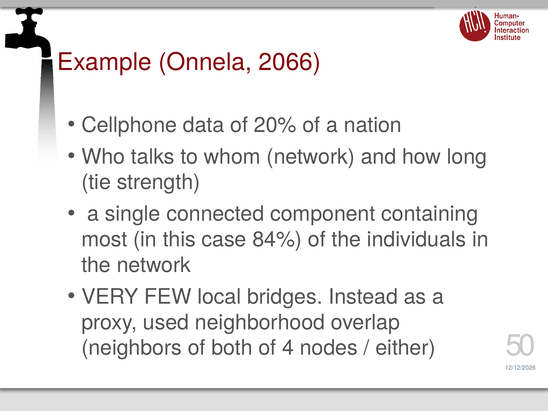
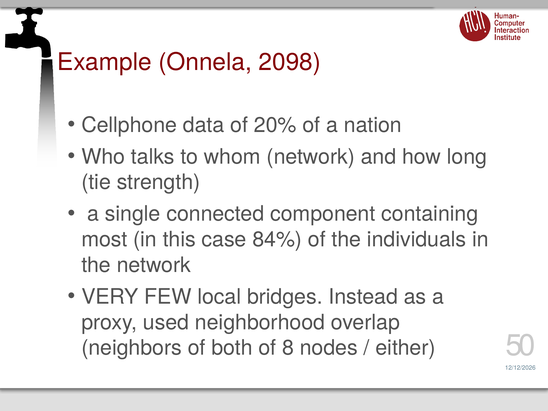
2066: 2066 -> 2098
4: 4 -> 8
